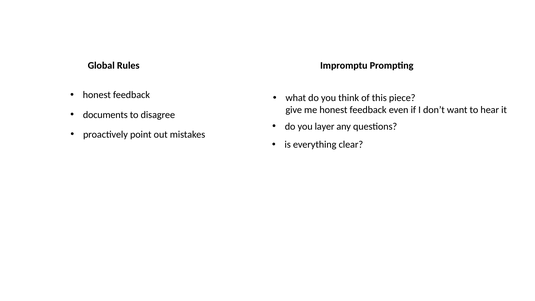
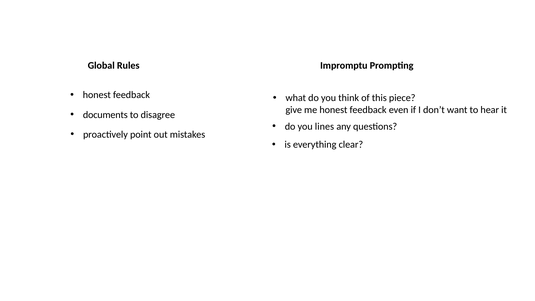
layer: layer -> lines
